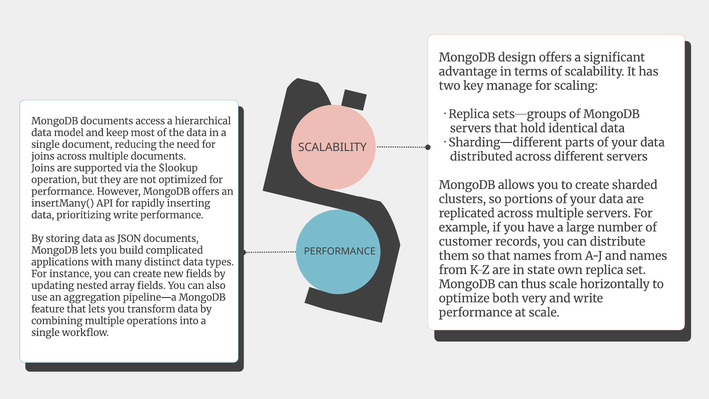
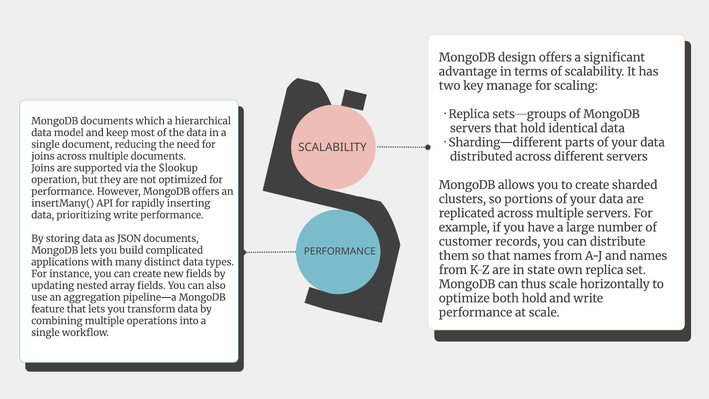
access: access -> which
both very: very -> hold
